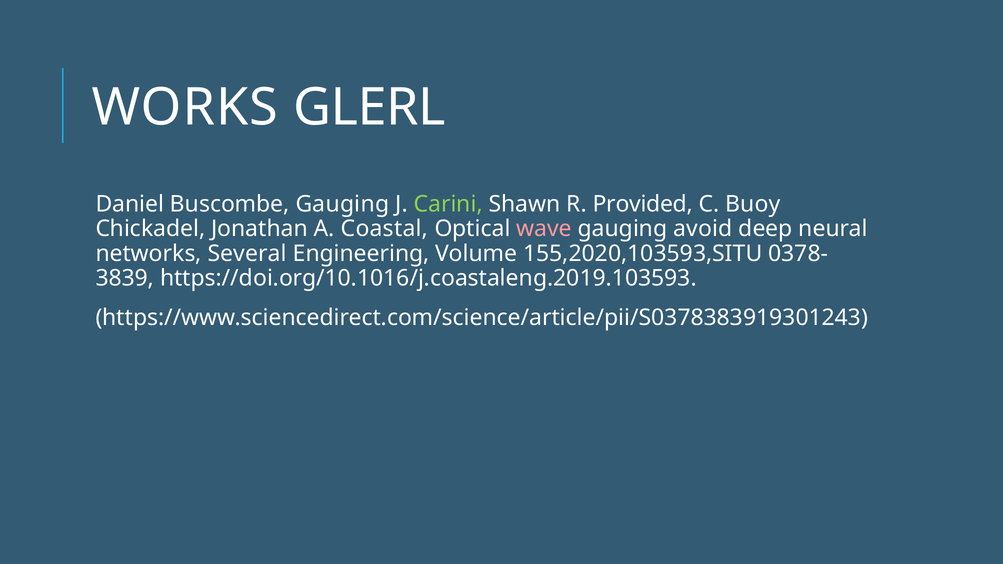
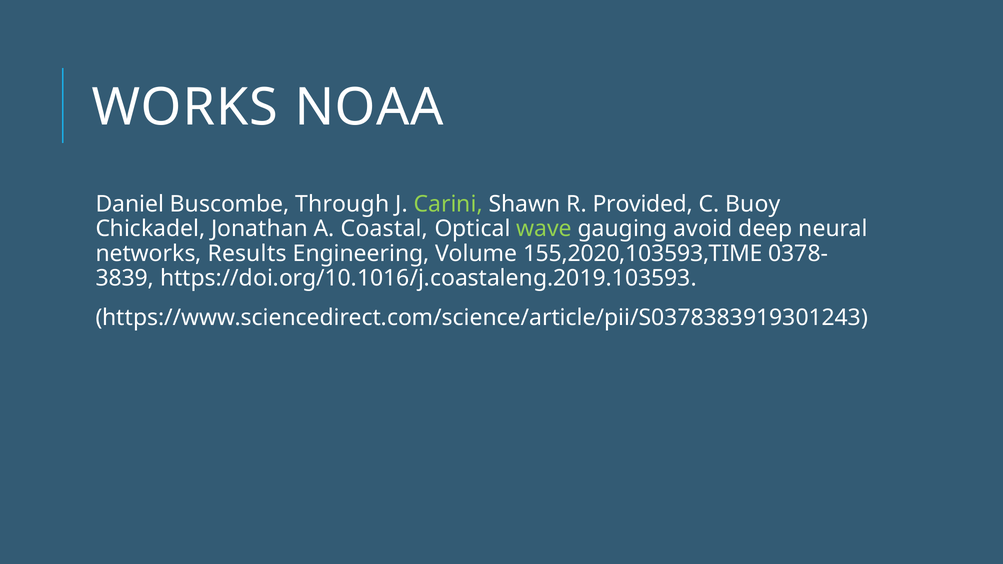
GLERL: GLERL -> NOAA
Buscombe Gauging: Gauging -> Through
wave colour: pink -> light green
Several: Several -> Results
155,2020,103593,SITU: 155,2020,103593,SITU -> 155,2020,103593,TIME
